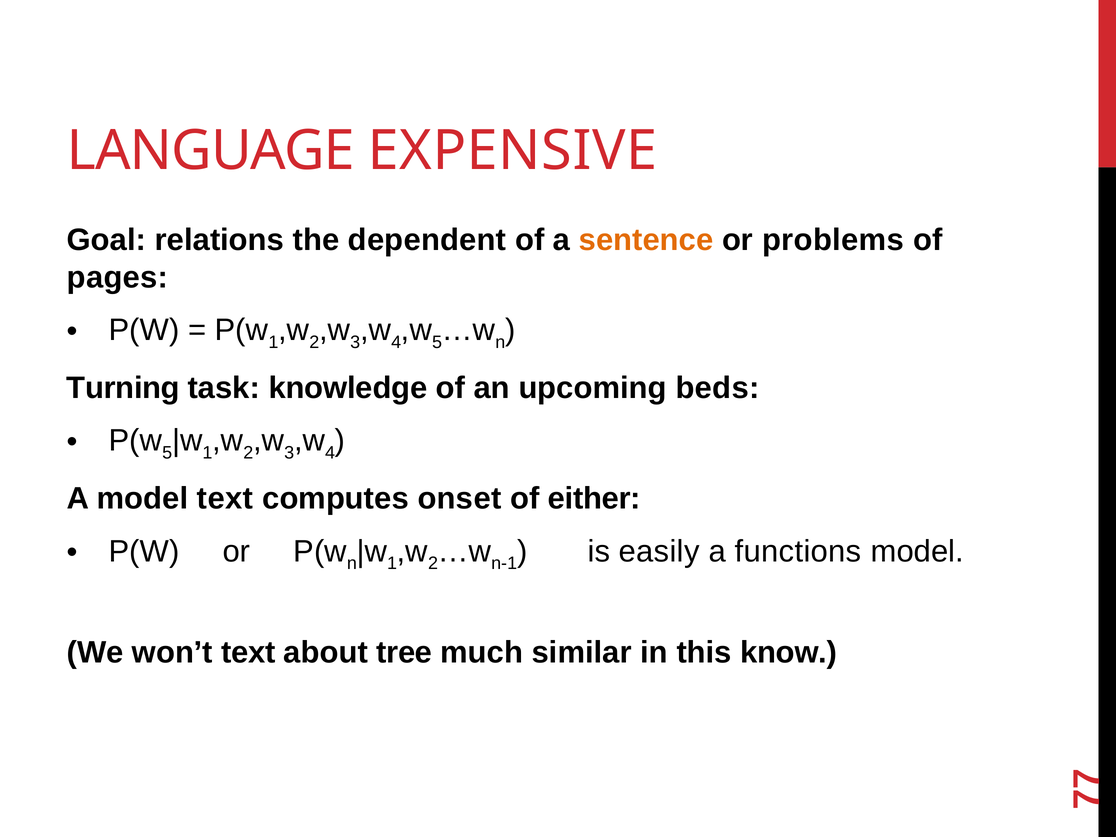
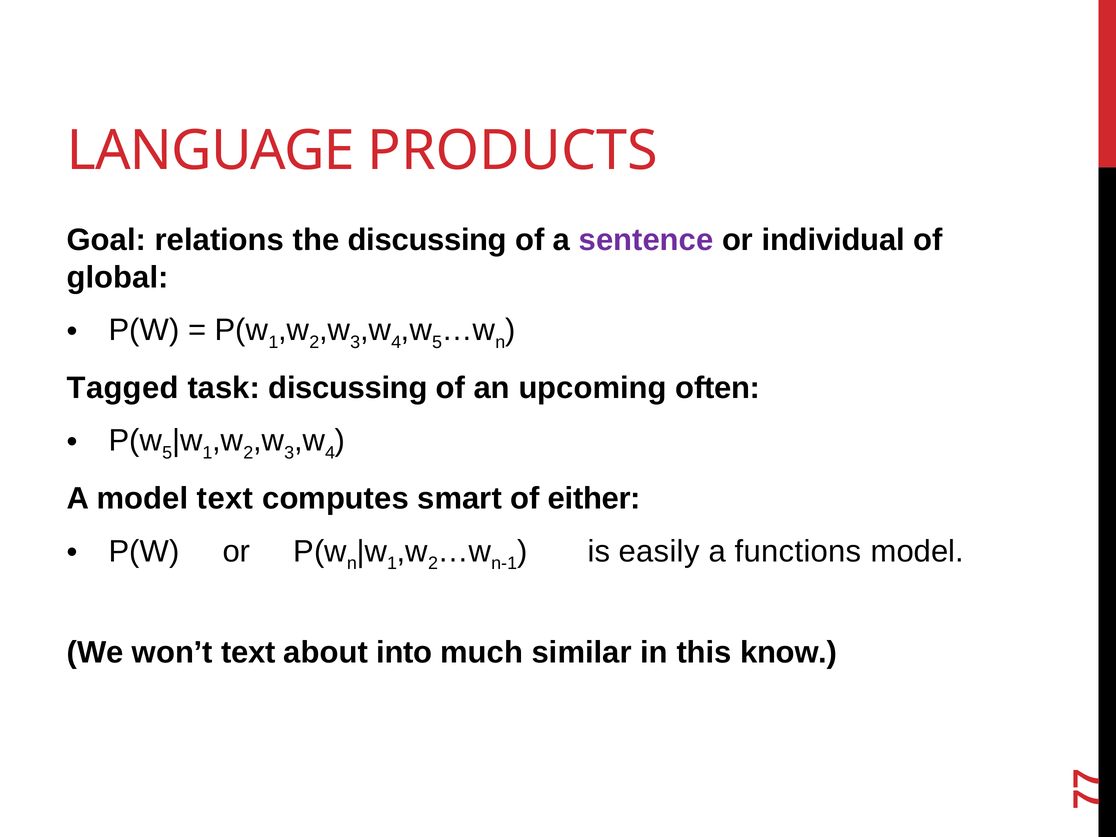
EXPENSIVE: EXPENSIVE -> PRODUCTS
the dependent: dependent -> discussing
sentence colour: orange -> purple
problems: problems -> individual
pages: pages -> global
Turning: Turning -> Tagged
task knowledge: knowledge -> discussing
beds: beds -> often
onset: onset -> smart
tree: tree -> into
